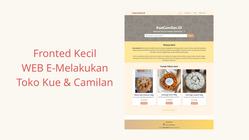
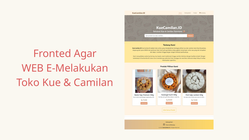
Kecil: Kecil -> Agar
